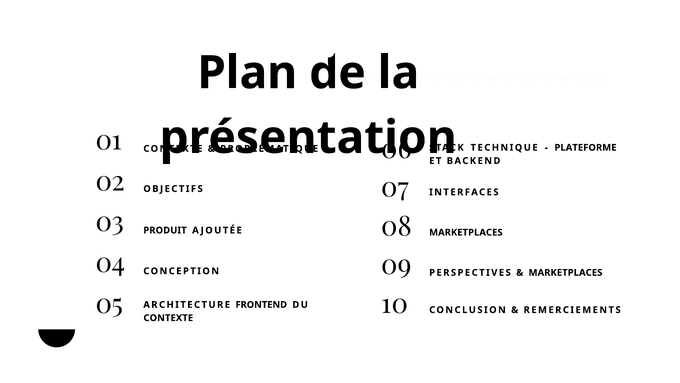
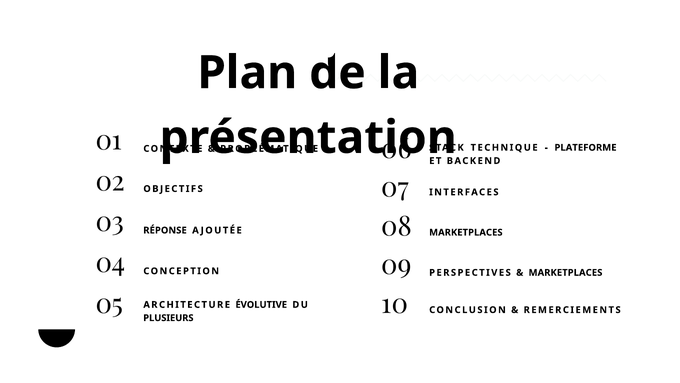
PRODUIT: PRODUIT -> RÉPONSE
FRONTEND: FRONTEND -> ÉVOLUTIVE
CONTEXTE at (168, 318): CONTEXTE -> PLUSIEURS
